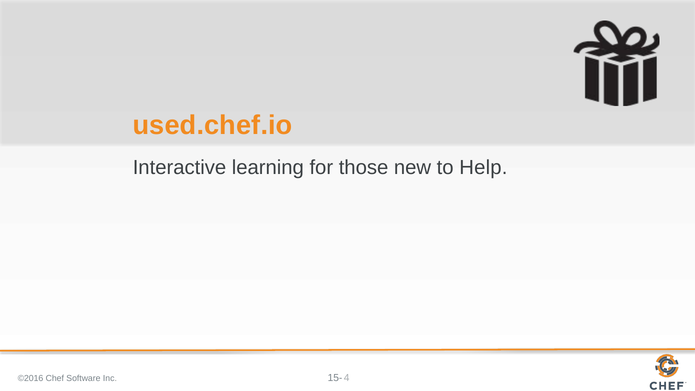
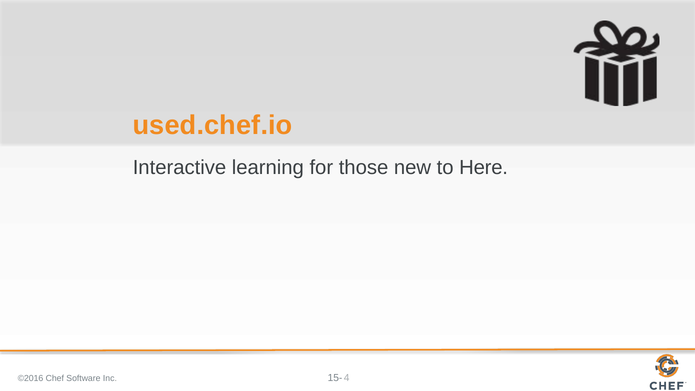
Help: Help -> Here
